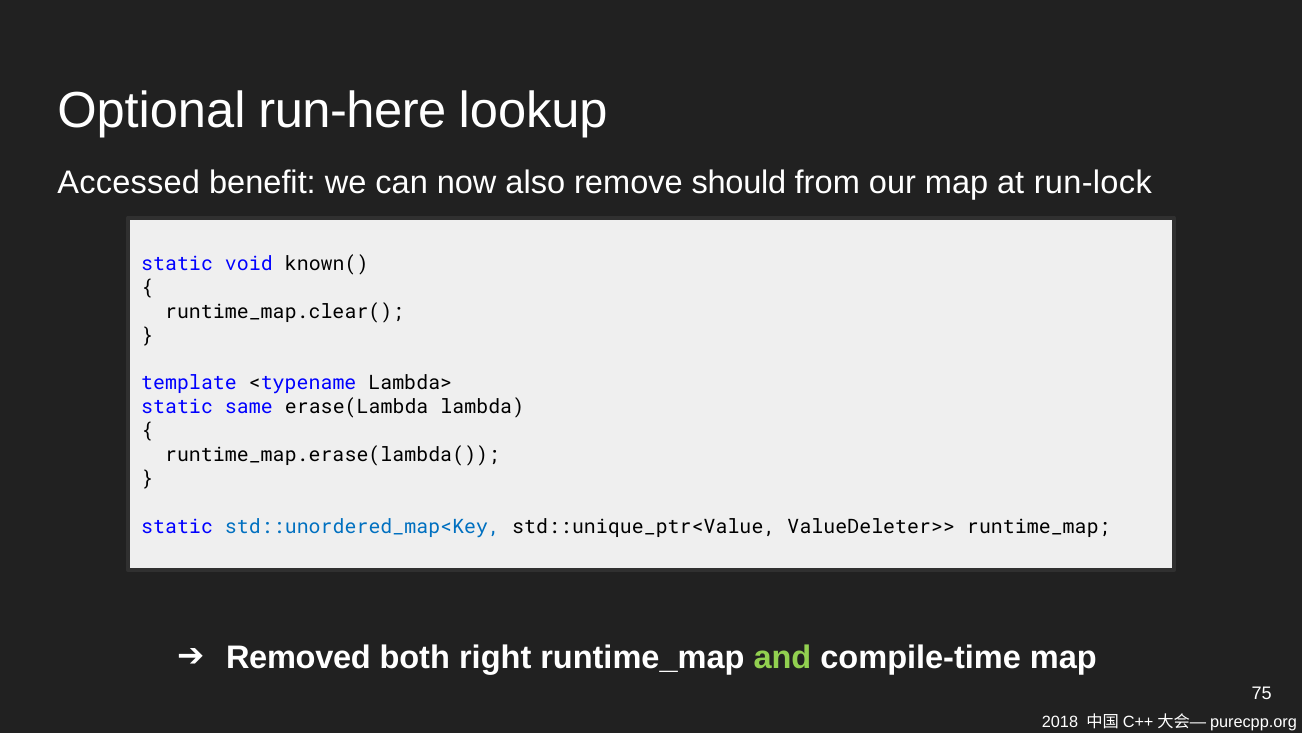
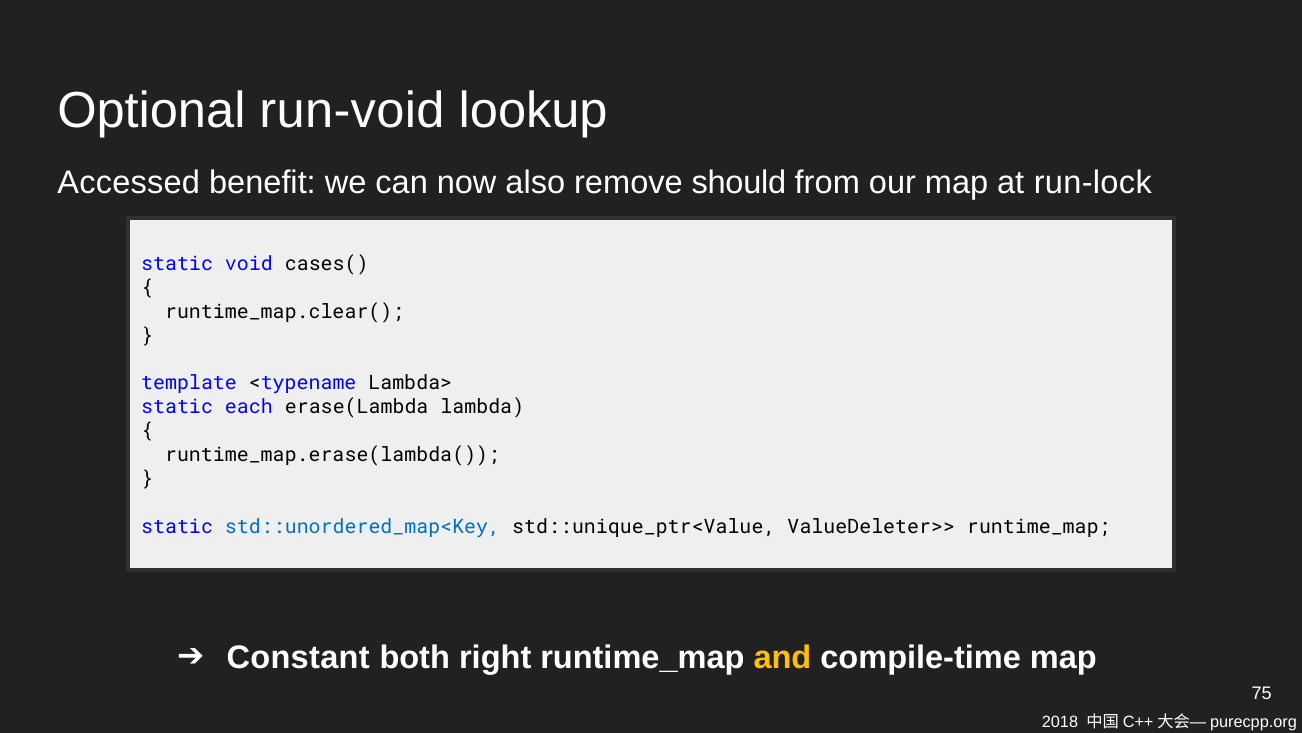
run-here: run-here -> run-void
known(: known( -> cases(
same: same -> each
Removed: Removed -> Constant
and colour: light green -> yellow
